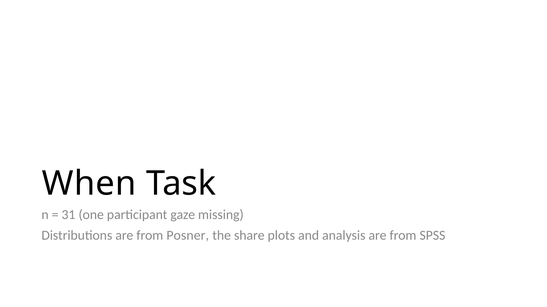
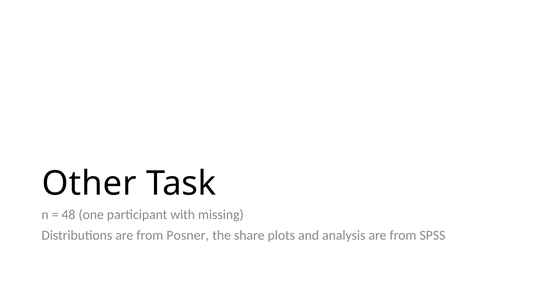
When: When -> Other
31: 31 -> 48
gaze: gaze -> with
